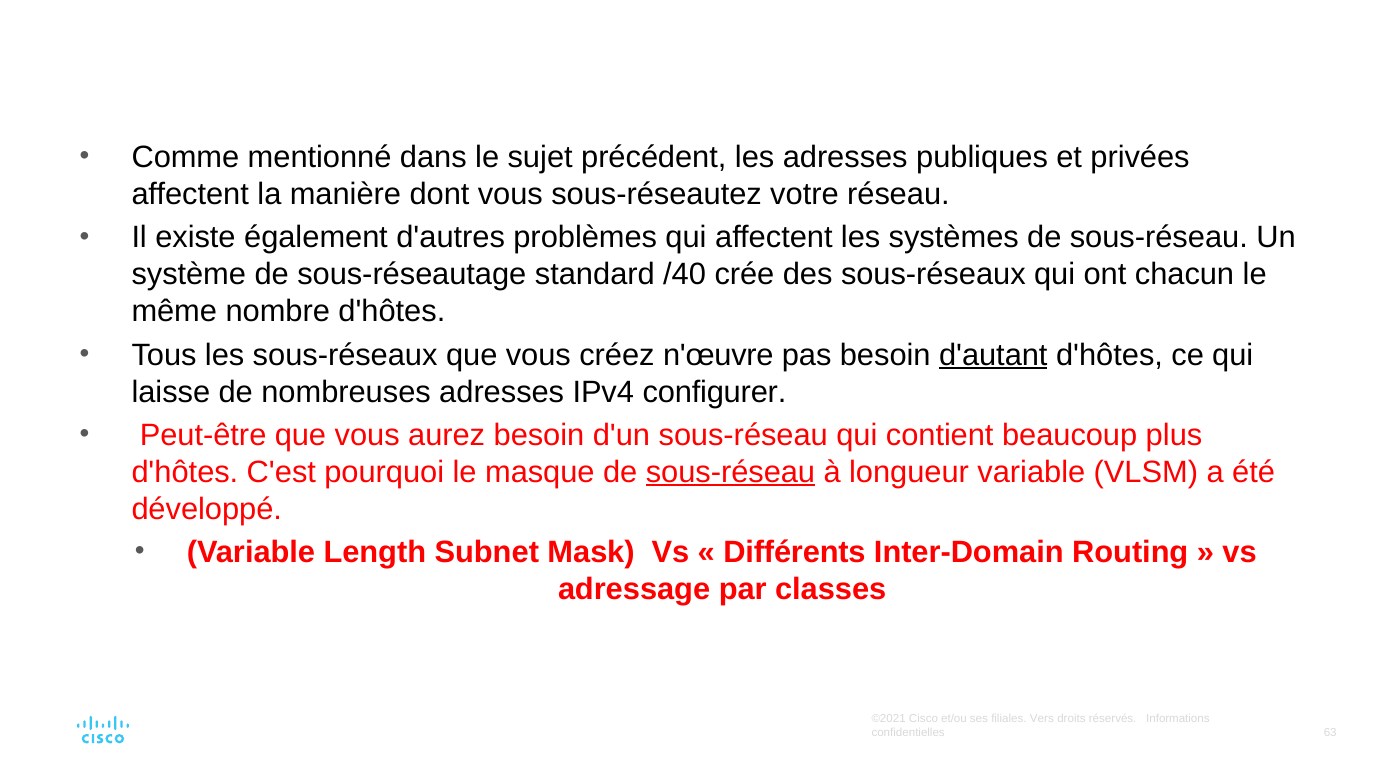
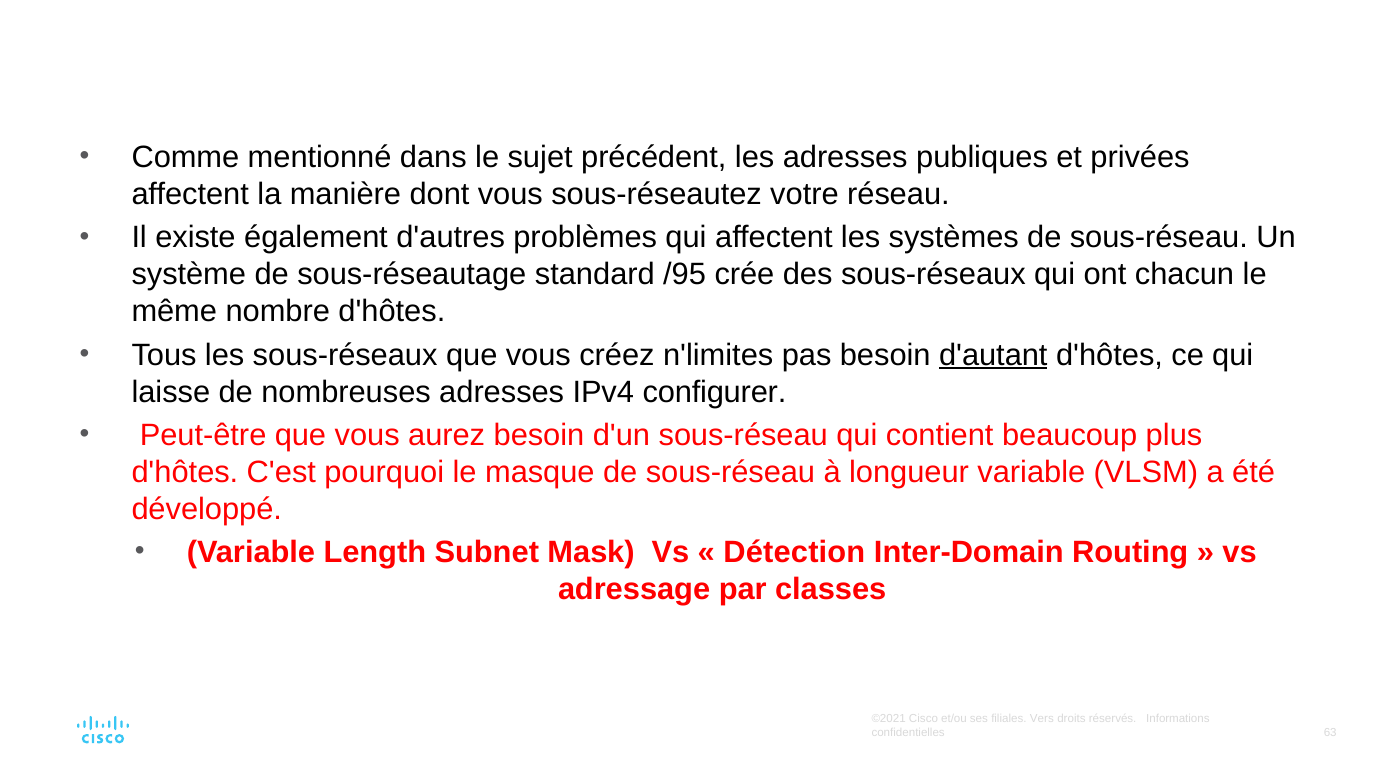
/40: /40 -> /95
n'œuvre: n'œuvre -> n'limites
sous-réseau at (730, 472) underline: present -> none
Différents: Différents -> Détection
